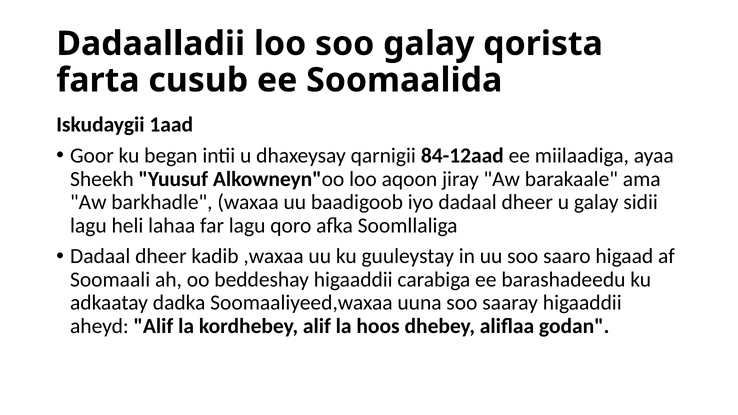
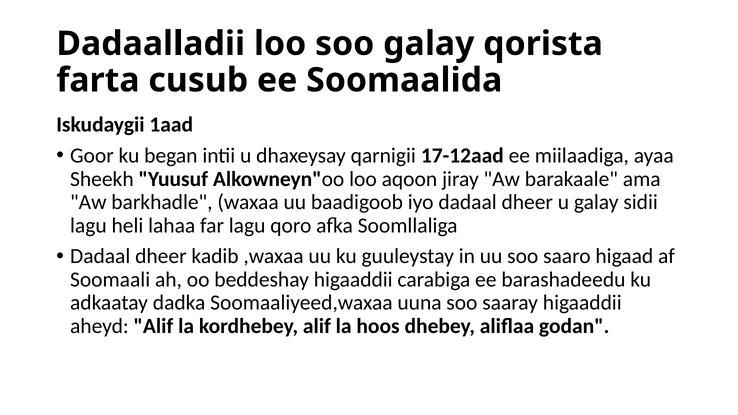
84-12aad: 84-12aad -> 17-12aad
